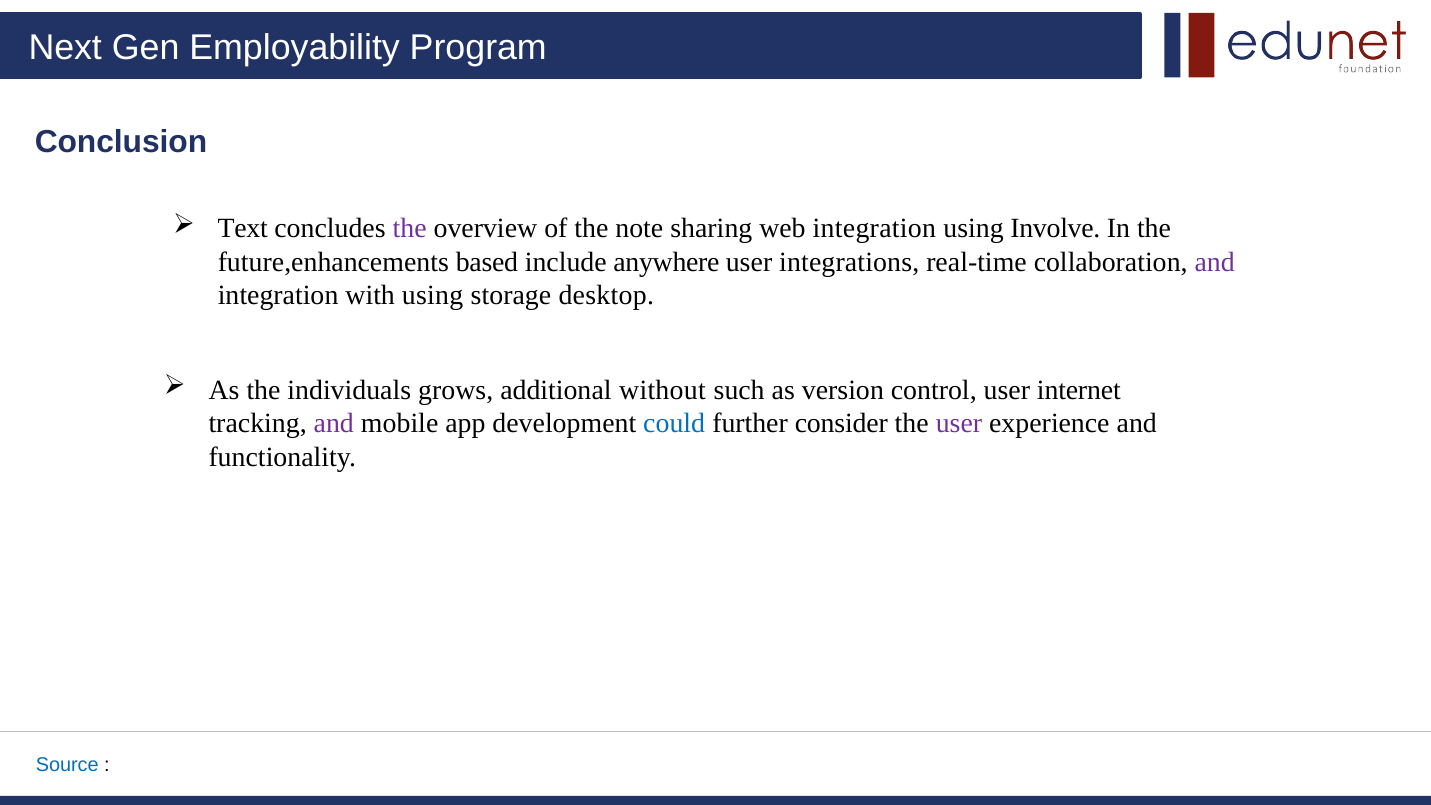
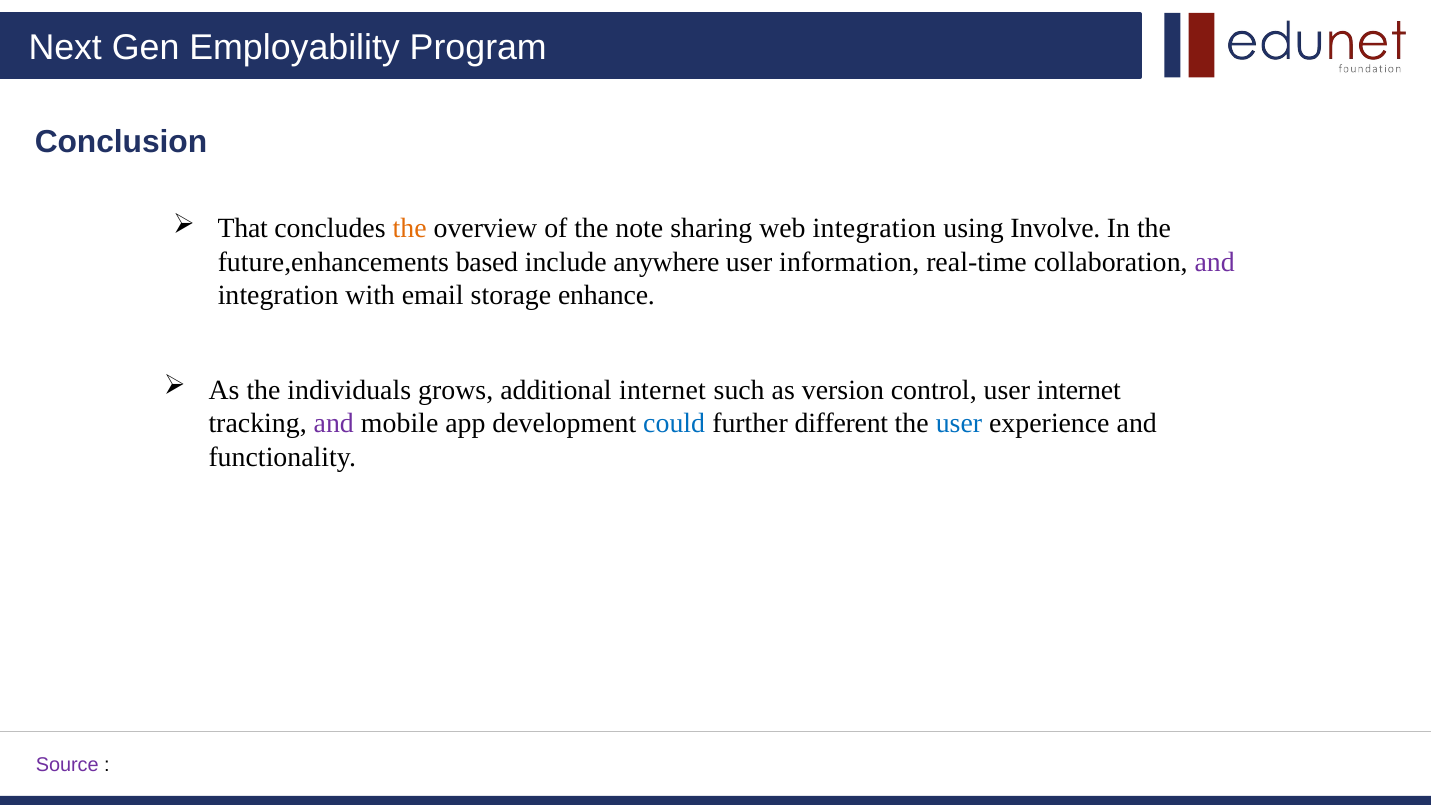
Text: Text -> That
the at (410, 229) colour: purple -> orange
integrations: integrations -> information
with using: using -> email
desktop: desktop -> enhance
additional without: without -> internet
consider: consider -> different
user at (959, 424) colour: purple -> blue
Source colour: blue -> purple
